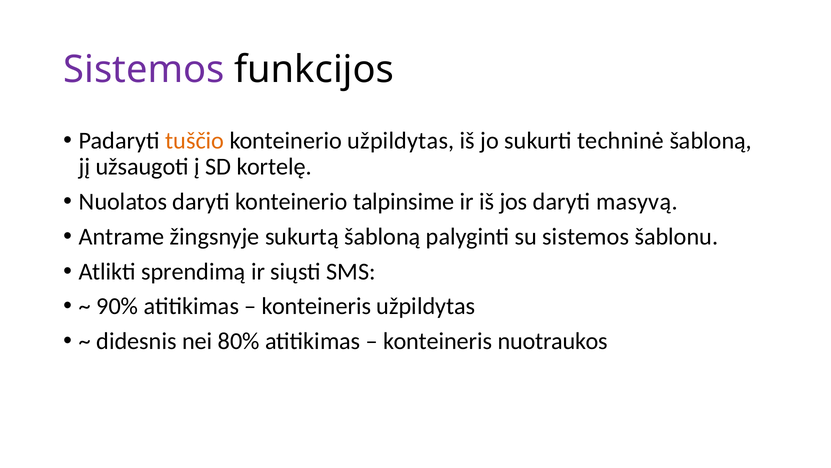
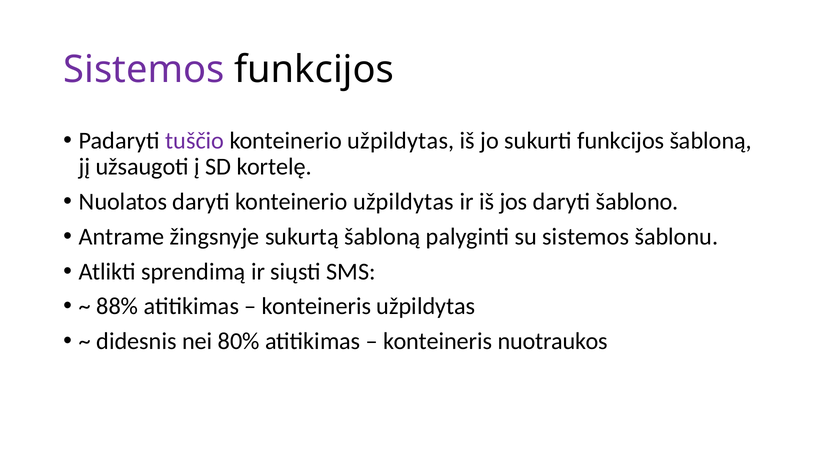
tuščio colour: orange -> purple
sukurti techninė: techninė -> funkcijos
daryti konteinerio talpinsime: talpinsime -> užpildytas
masyvą: masyvą -> šablono
90%: 90% -> 88%
